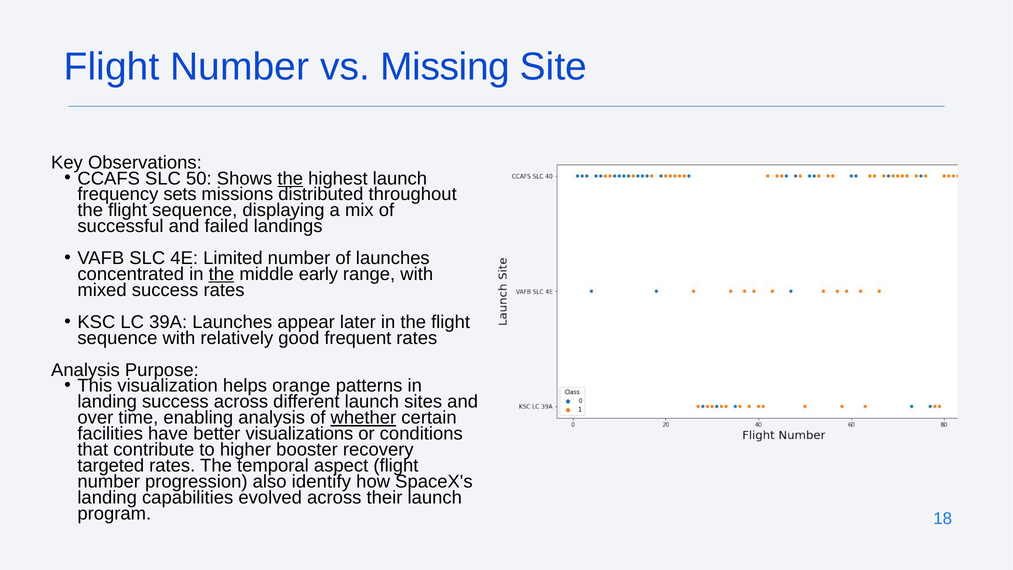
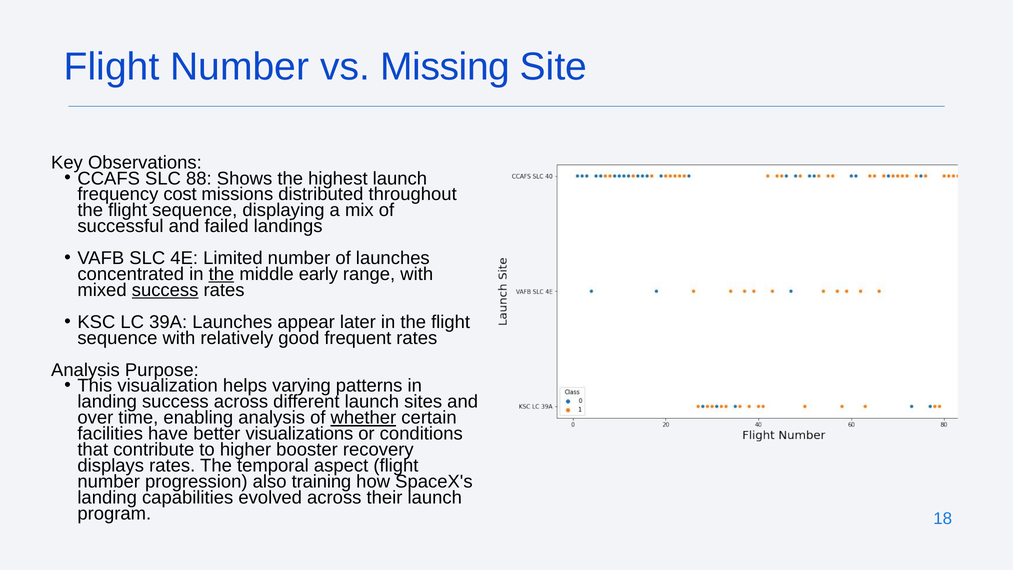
50: 50 -> 88
the at (290, 178) underline: present -> none
sets: sets -> cost
success at (165, 290) underline: none -> present
orange: orange -> varying
targeted: targeted -> displays
identify: identify -> training
